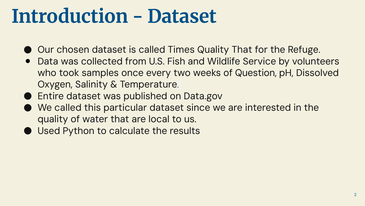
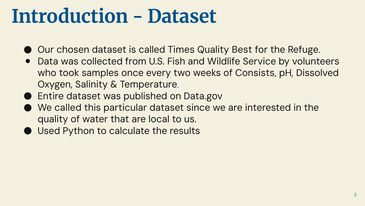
Quality That: That -> Best
Question: Question -> Consists
